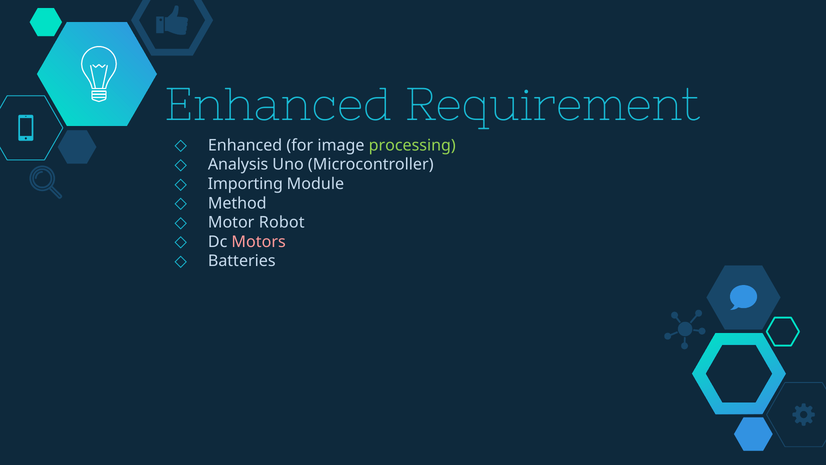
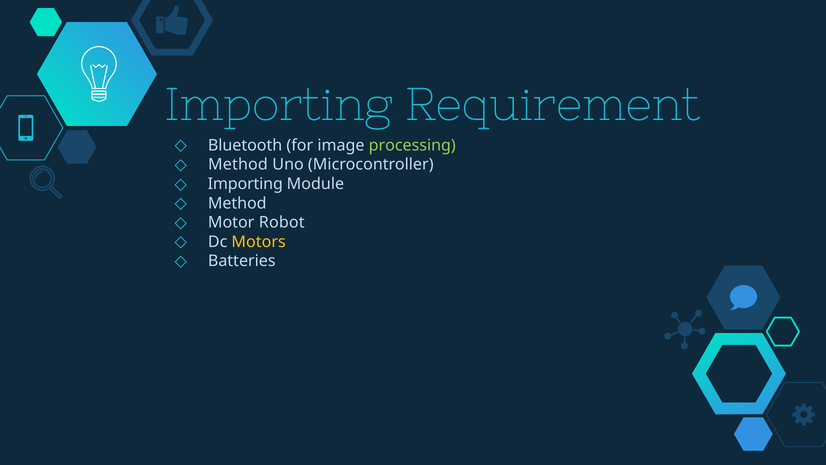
Enhanced at (279, 105): Enhanced -> Importing
Enhanced at (245, 145): Enhanced -> Bluetooth
Analysis at (238, 165): Analysis -> Method
Motors colour: pink -> yellow
